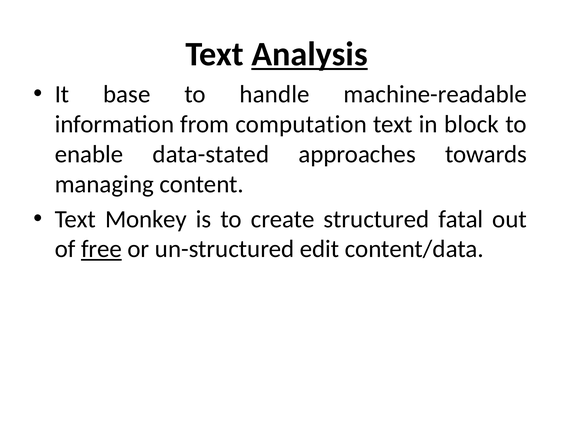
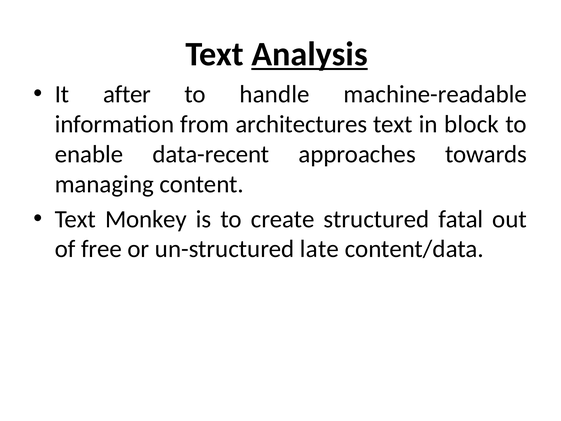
base: base -> after
computation: computation -> architectures
data-stated: data-stated -> data-recent
free underline: present -> none
edit: edit -> late
